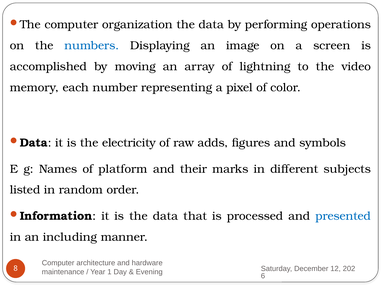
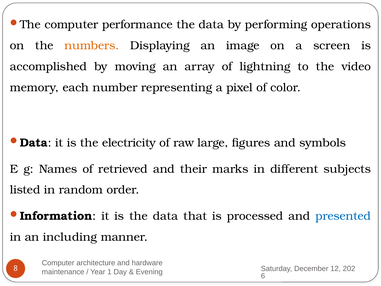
organization: organization -> performance
numbers colour: blue -> orange
adds: adds -> large
platform: platform -> retrieved
